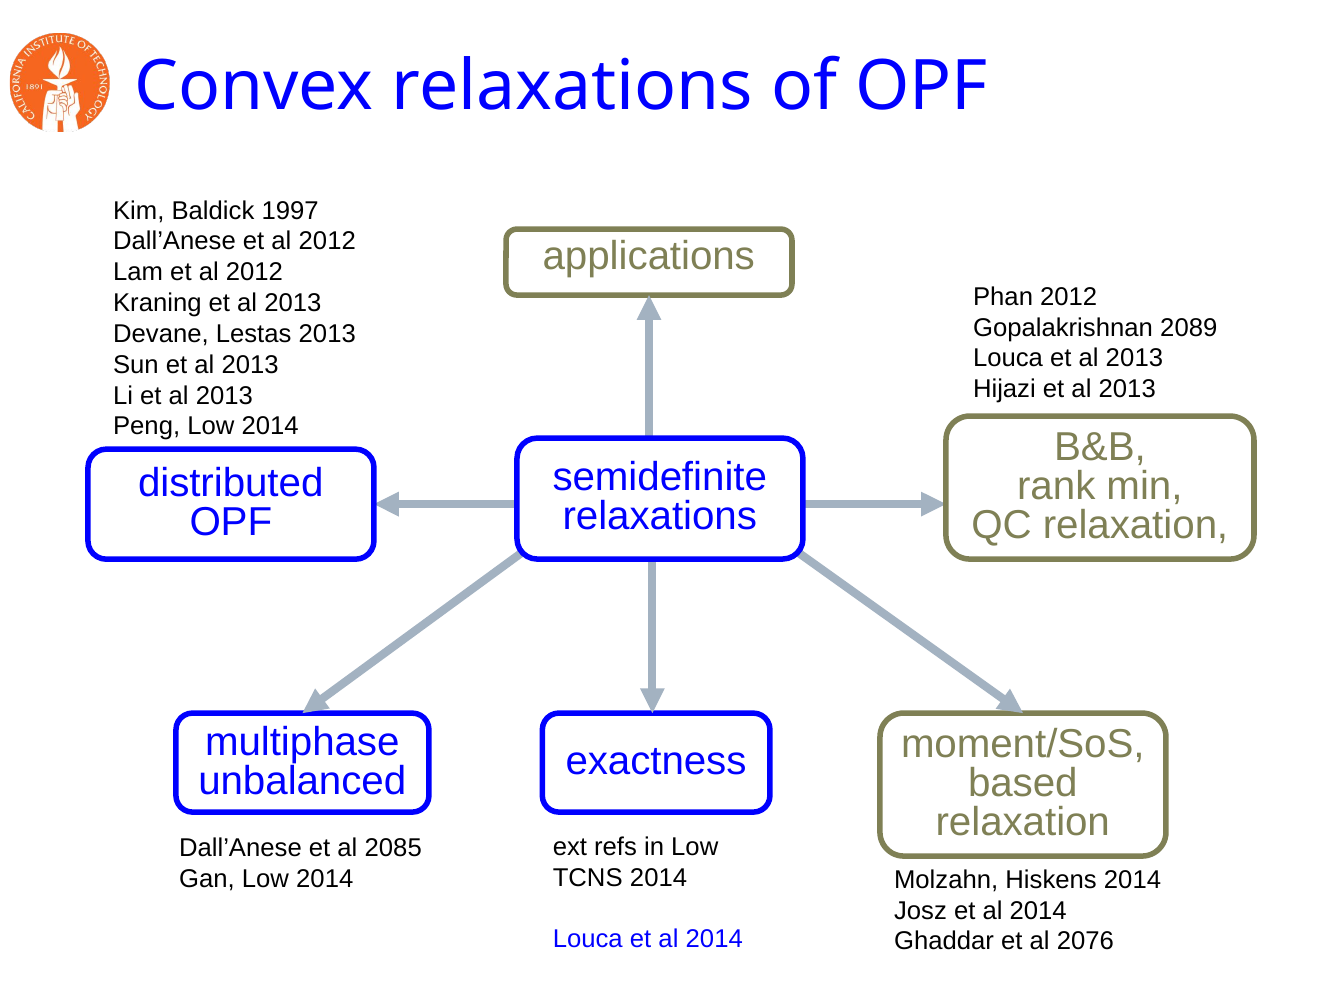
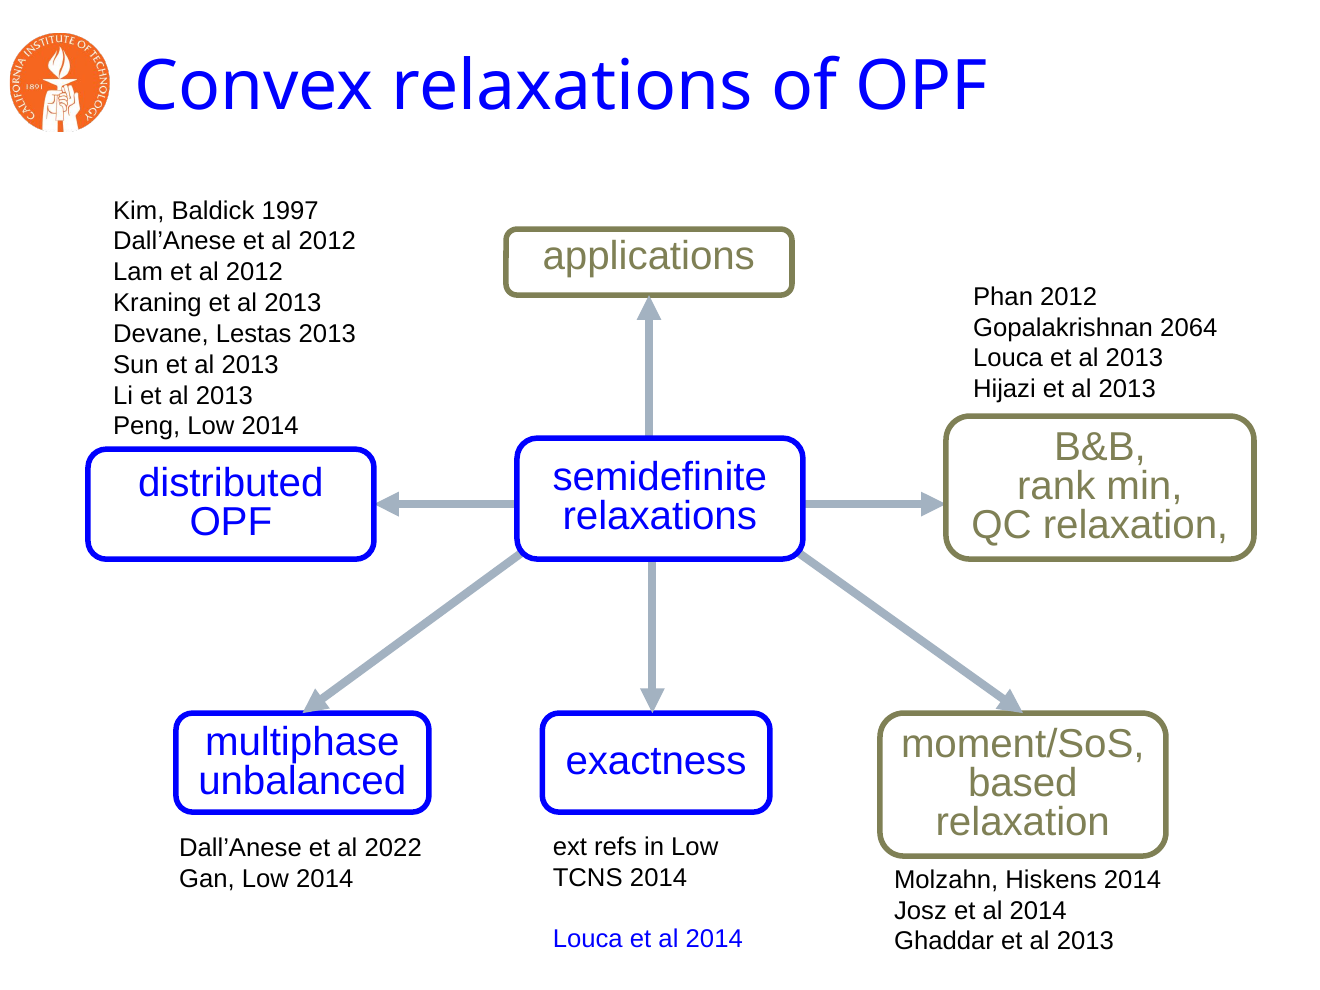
2089: 2089 -> 2064
2085: 2085 -> 2022
Ghaddar et al 2076: 2076 -> 2013
